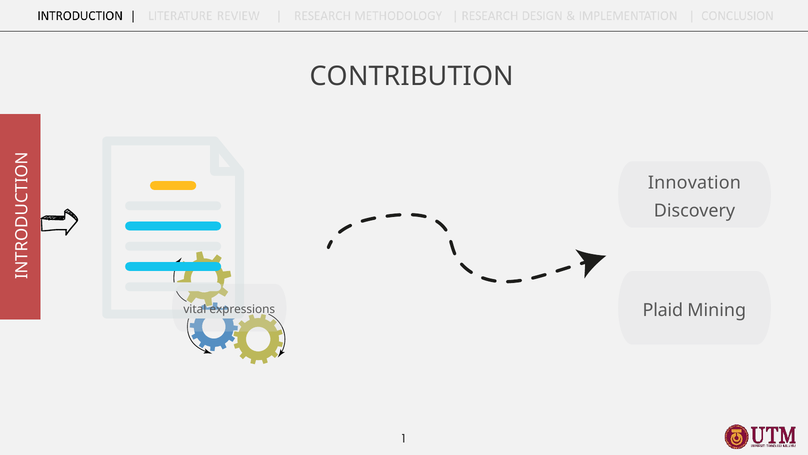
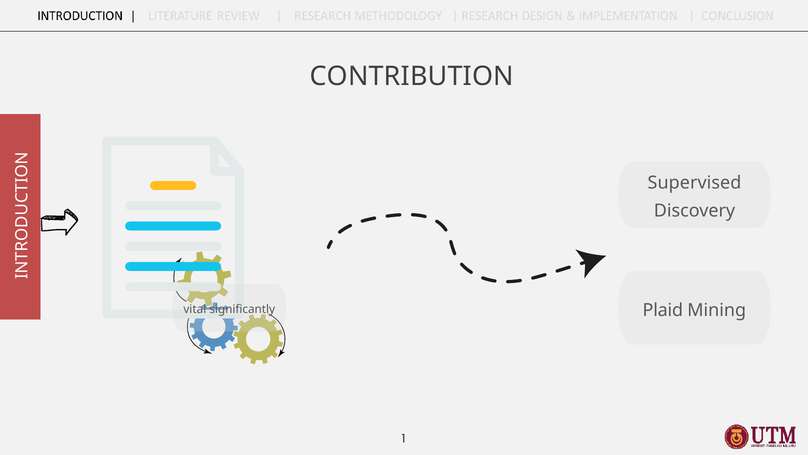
Innovation: Innovation -> Supervised
expressions: expressions -> significantly
